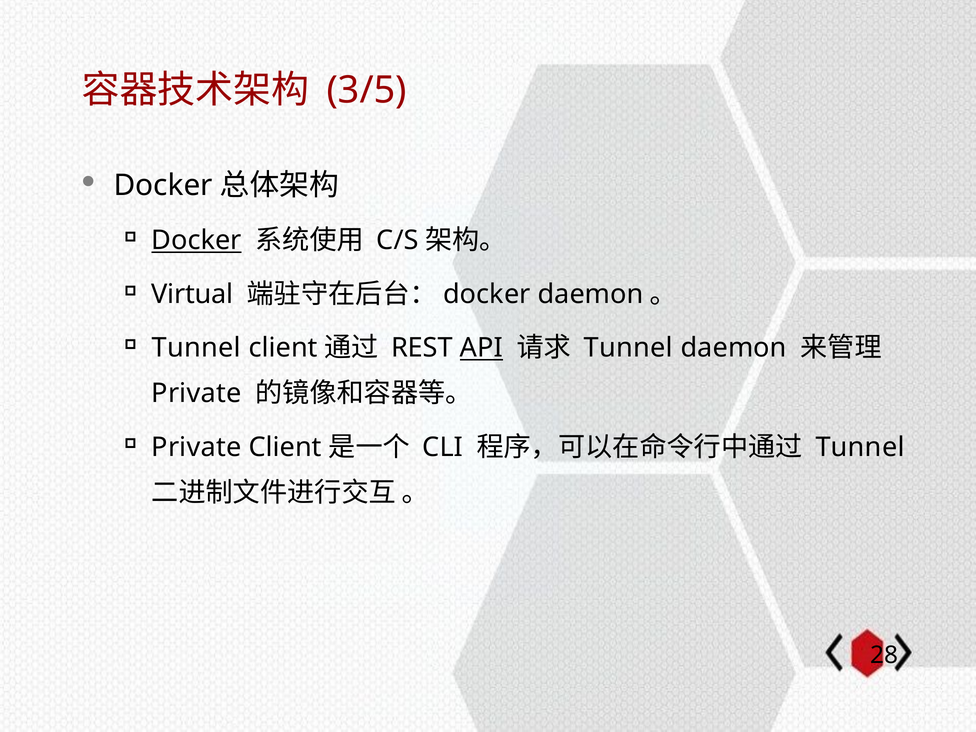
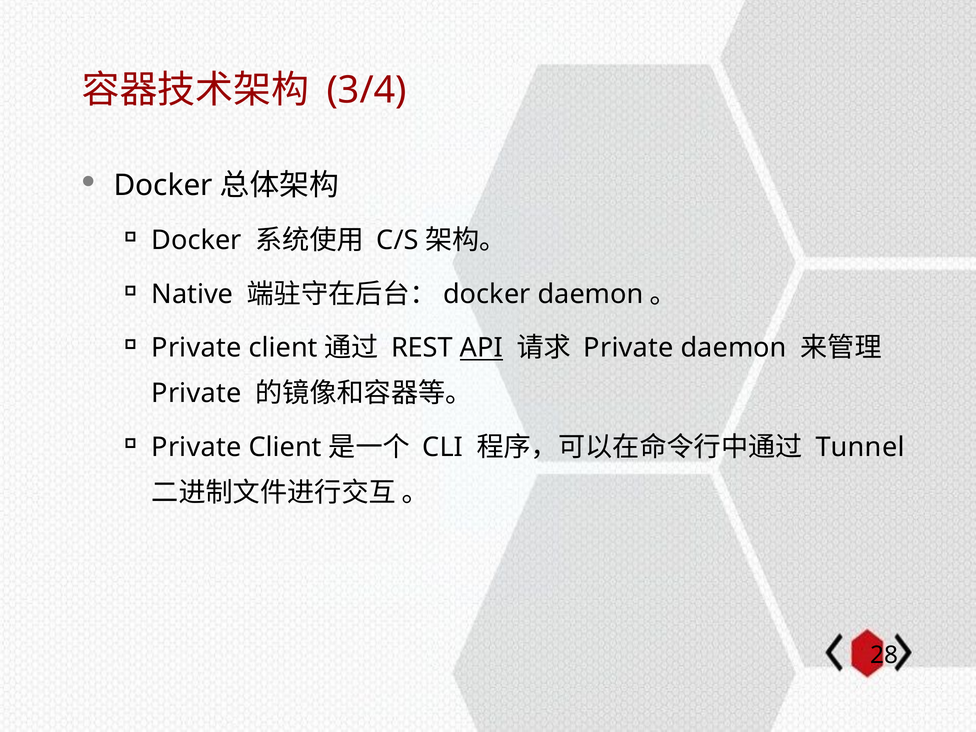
3/5: 3/5 -> 3/4
Docker at (197, 241) underline: present -> none
Virtual: Virtual -> Native
Tunnel at (196, 348): Tunnel -> Private
Tunnel at (628, 348): Tunnel -> Private
